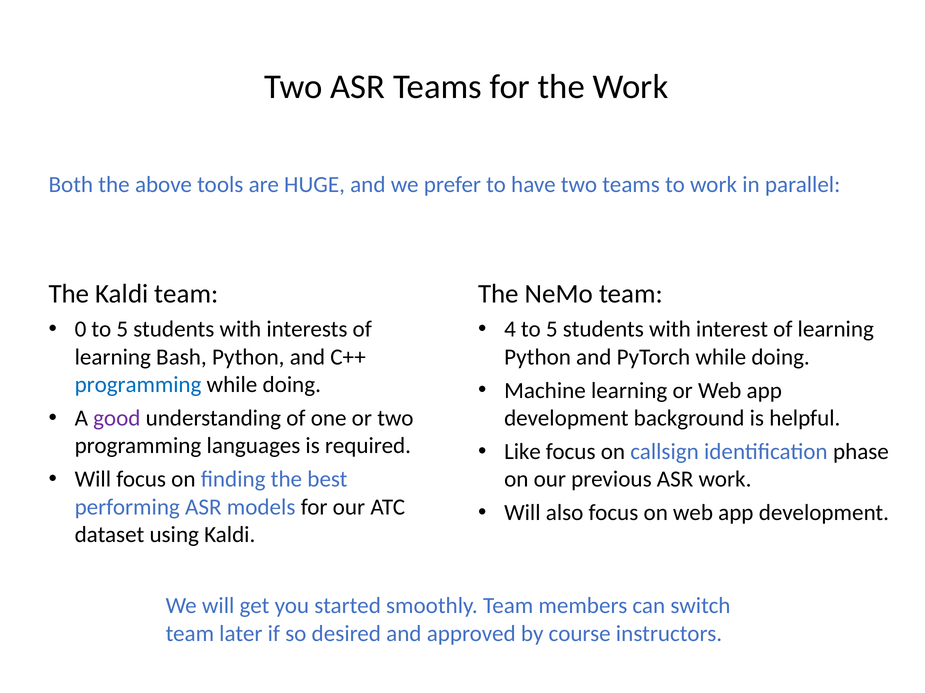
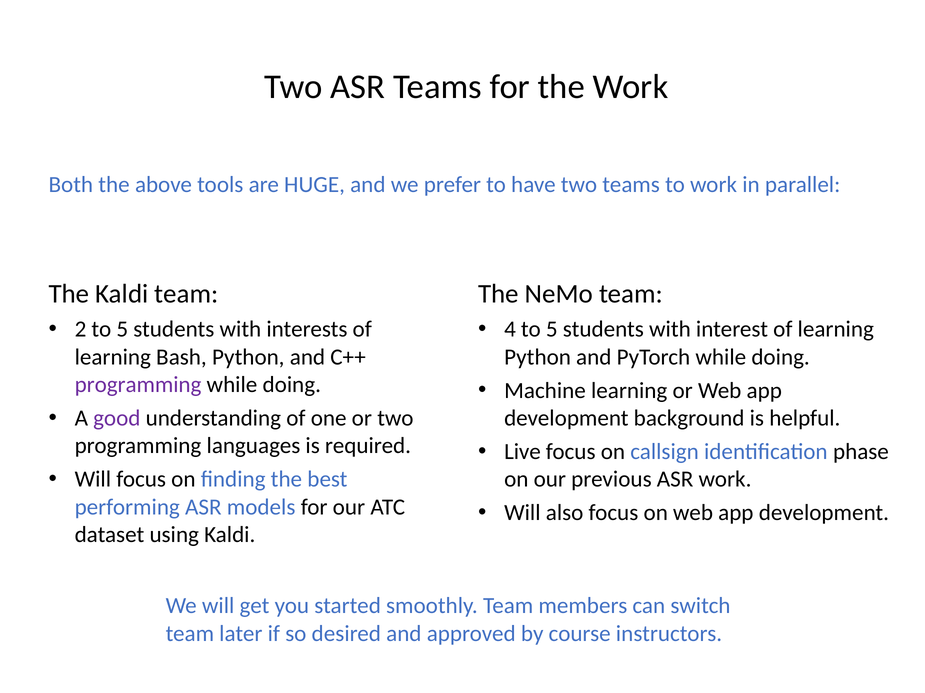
0: 0 -> 2
programming at (138, 385) colour: blue -> purple
Like: Like -> Live
